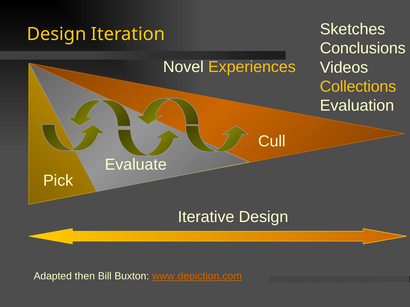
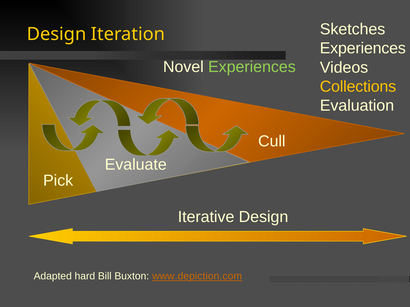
Conclusions at (363, 48): Conclusions -> Experiences
Experiences at (252, 67) colour: yellow -> light green
then: then -> hard
